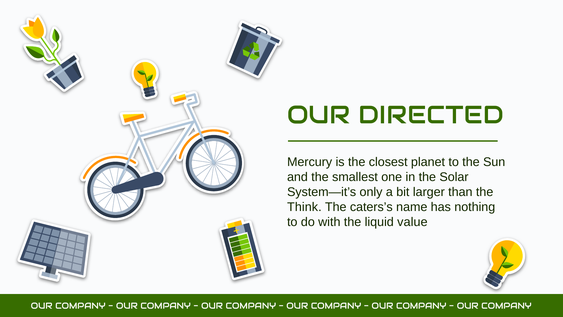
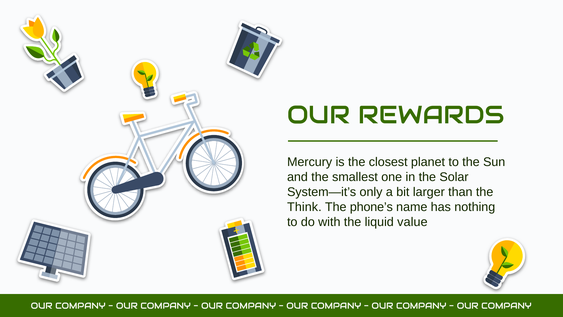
DIRECTED: DIRECTED -> REWARDS
caters’s: caters’s -> phone’s
